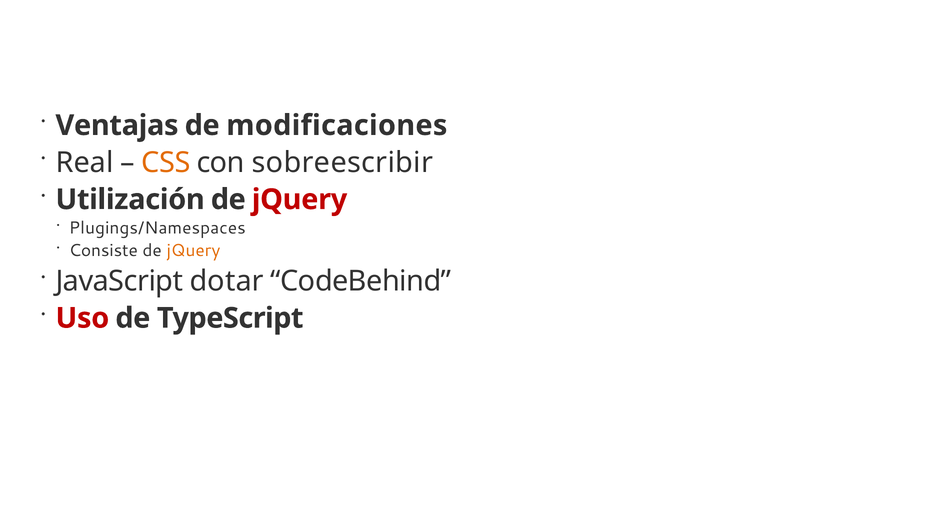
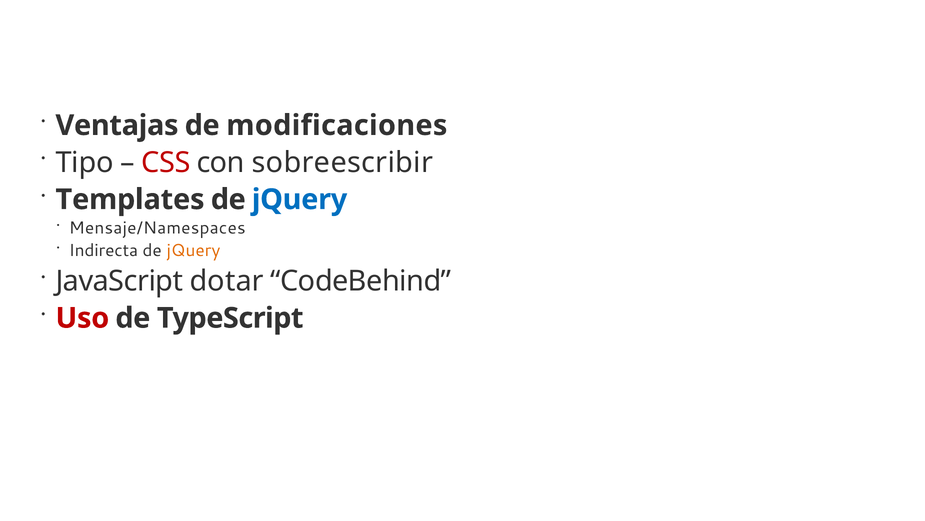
Real: Real -> Tipo
CSS colour: orange -> red
Utilización: Utilización -> Templates
jQuery at (300, 199) colour: red -> blue
Plugings/Namespaces: Plugings/Namespaces -> Mensaje/Namespaces
Consiste: Consiste -> Indirecta
